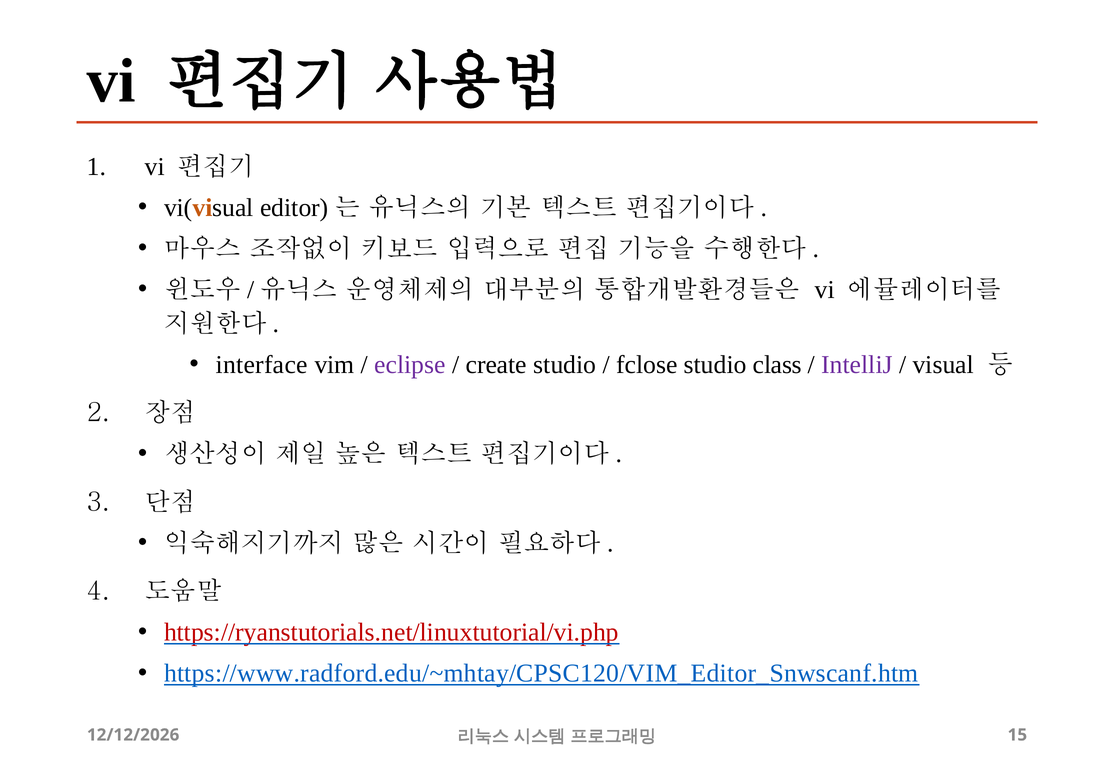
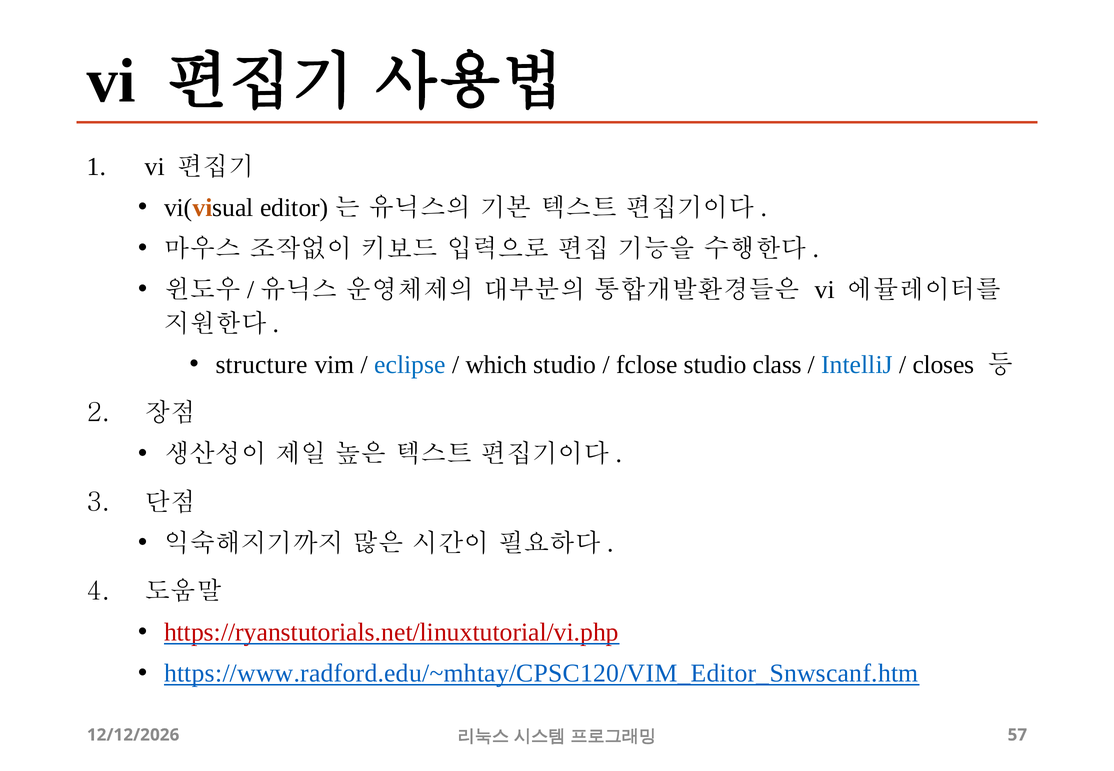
interface: interface -> structure
eclipse colour: purple -> blue
create: create -> which
IntelliJ colour: purple -> blue
visual: visual -> closes
15: 15 -> 57
